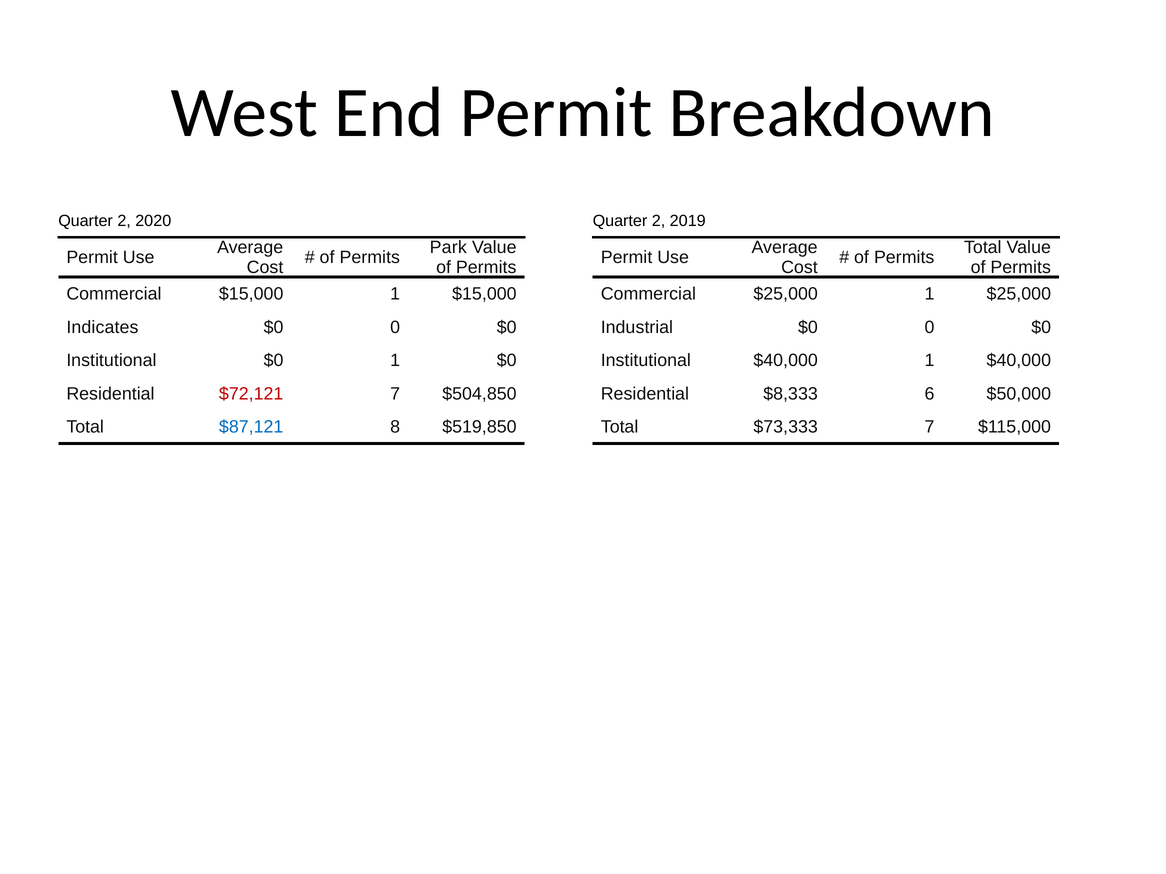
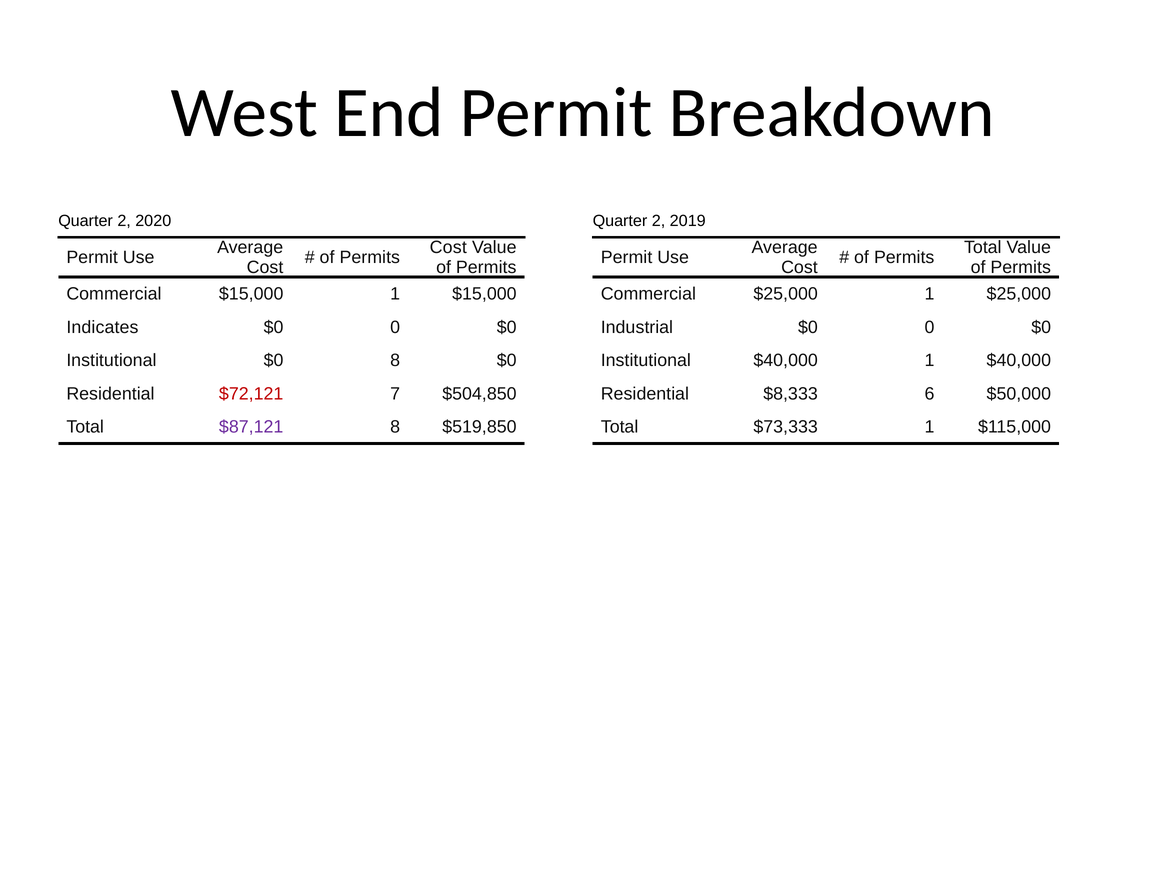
Park at (448, 248): Park -> Cost
$0 1: 1 -> 8
$87,121 colour: blue -> purple
$73,333 7: 7 -> 1
